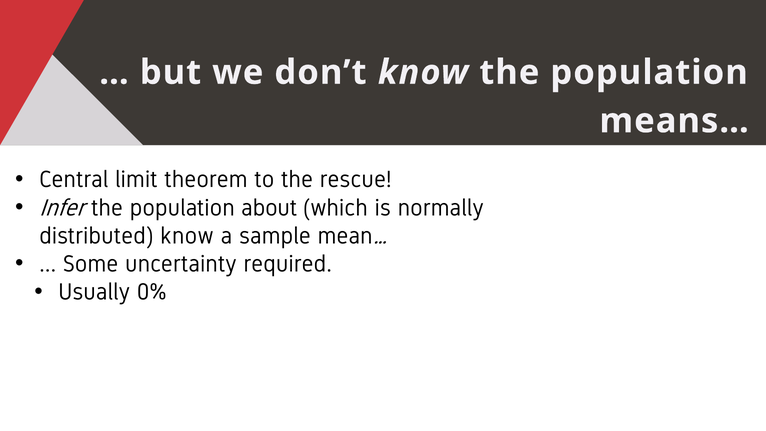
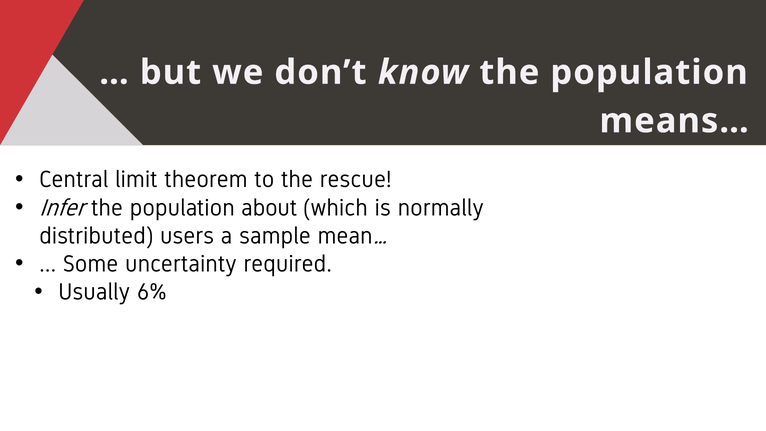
distributed know: know -> users
0%: 0% -> 6%
